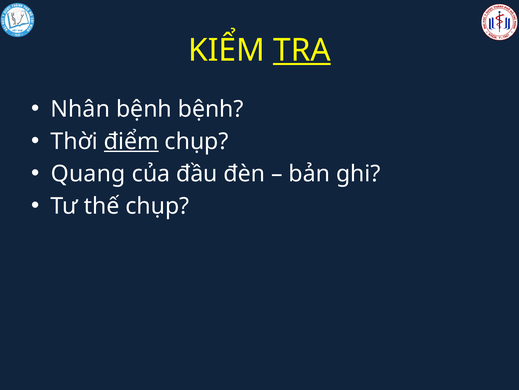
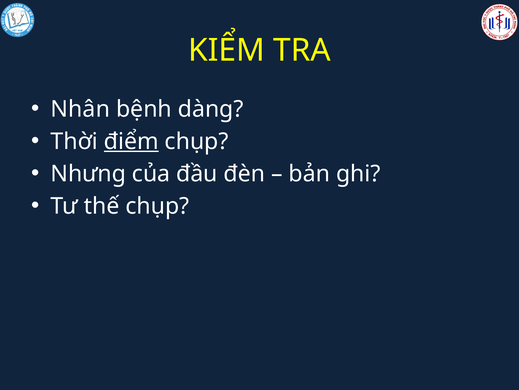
TRA underline: present -> none
bệnh bệnh: bệnh -> dàng
Quang: Quang -> Nhưng
